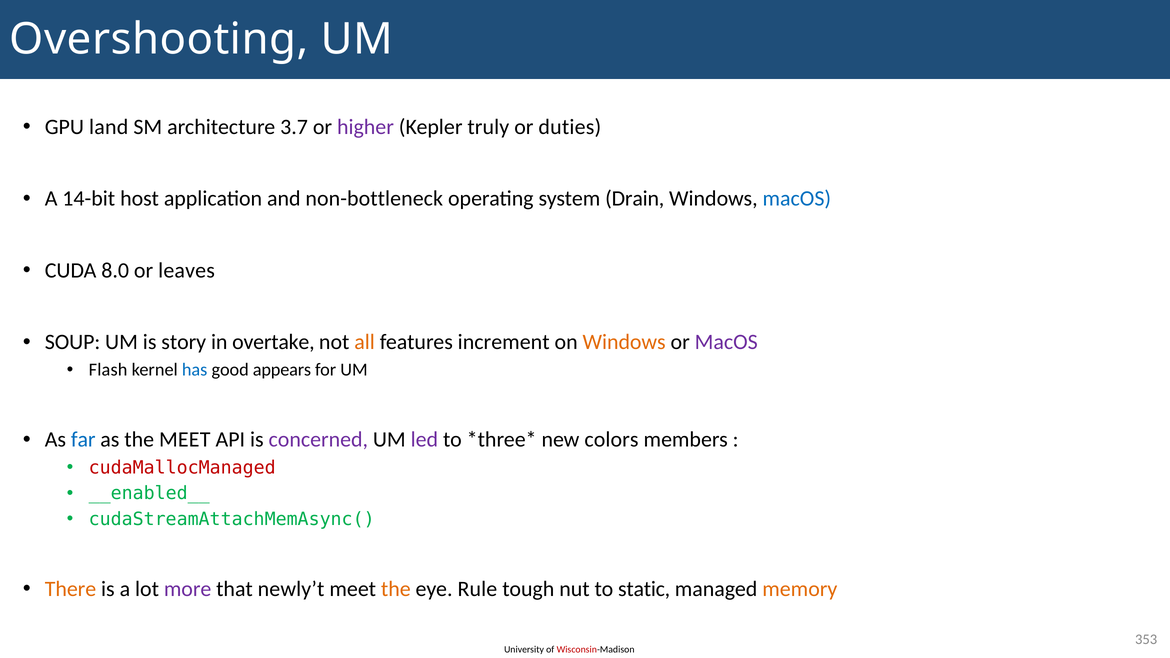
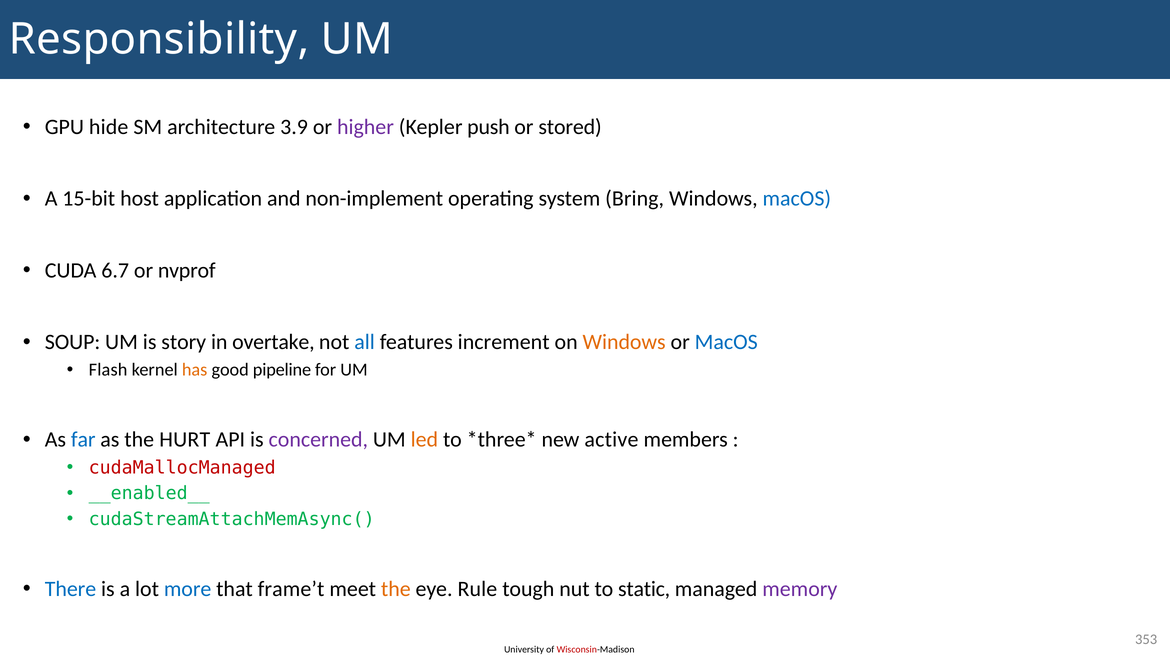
Overshooting: Overshooting -> Responsibility
land: land -> hide
3.7: 3.7 -> 3.9
truly: truly -> push
duties: duties -> stored
14-bit: 14-bit -> 15-bit
non-bottleneck: non-bottleneck -> non-implement
Drain: Drain -> Bring
8.0: 8.0 -> 6.7
leaves: leaves -> nvprof
all colour: orange -> blue
MacOS at (726, 342) colour: purple -> blue
has colour: blue -> orange
appears: appears -> pipeline
the MEET: MEET -> HURT
led colour: purple -> orange
colors: colors -> active
There colour: orange -> blue
more colour: purple -> blue
newly’t: newly’t -> frame’t
memory colour: orange -> purple
